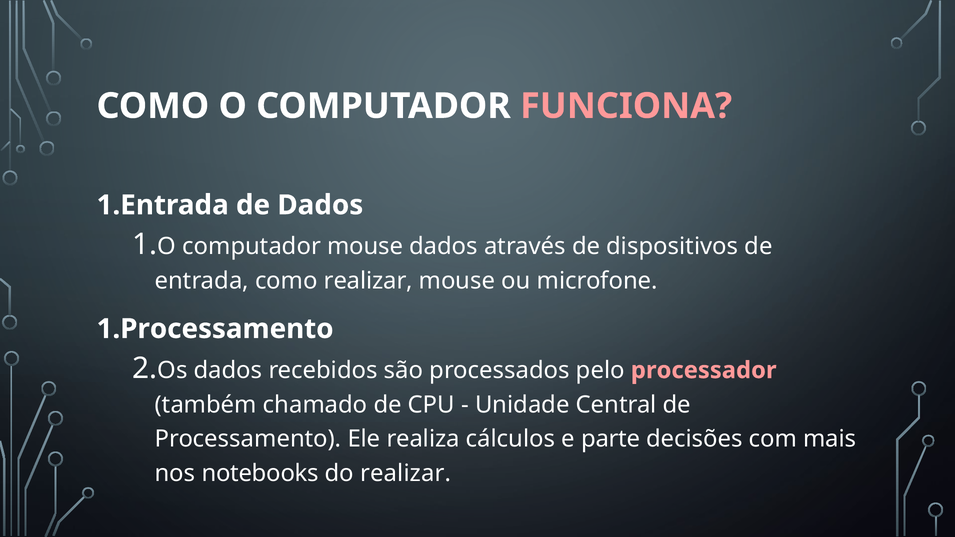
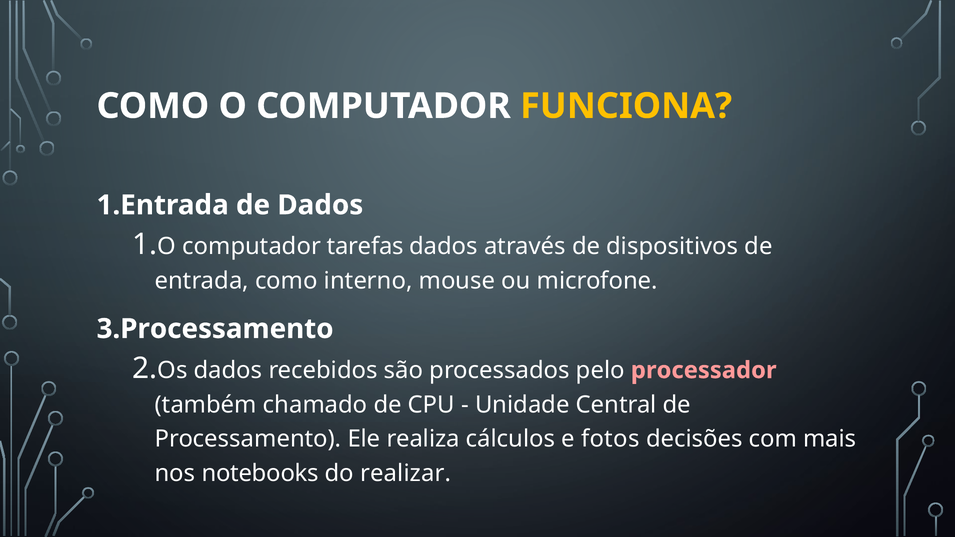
FUNCIONA colour: pink -> yellow
computador mouse: mouse -> tarefas
como realizar: realizar -> interno
1.Processamento: 1.Processamento -> 3.Processamento
parte: parte -> fotos
